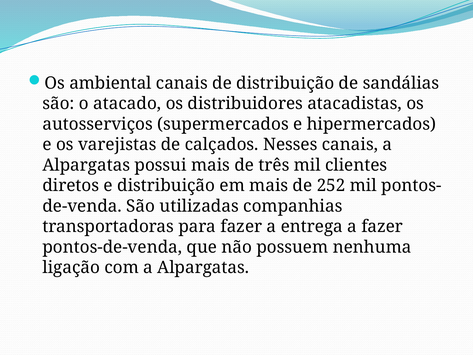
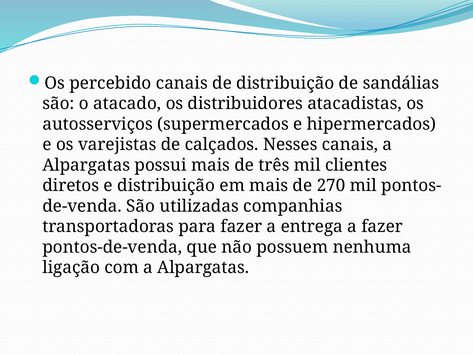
ambiental: ambiental -> percebido
252: 252 -> 270
